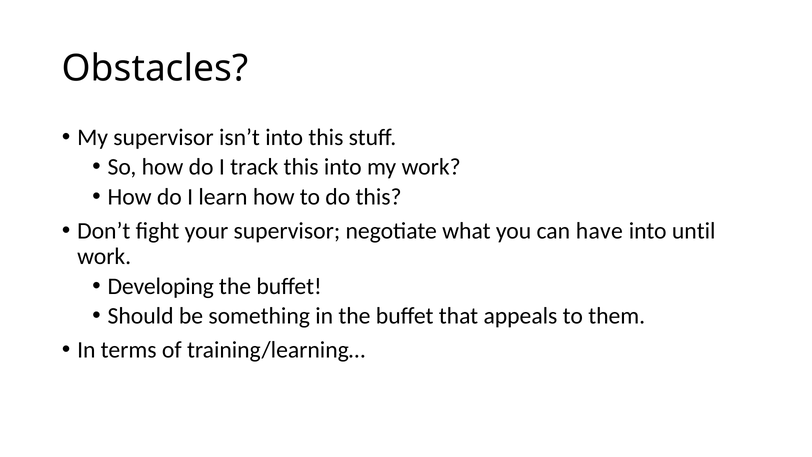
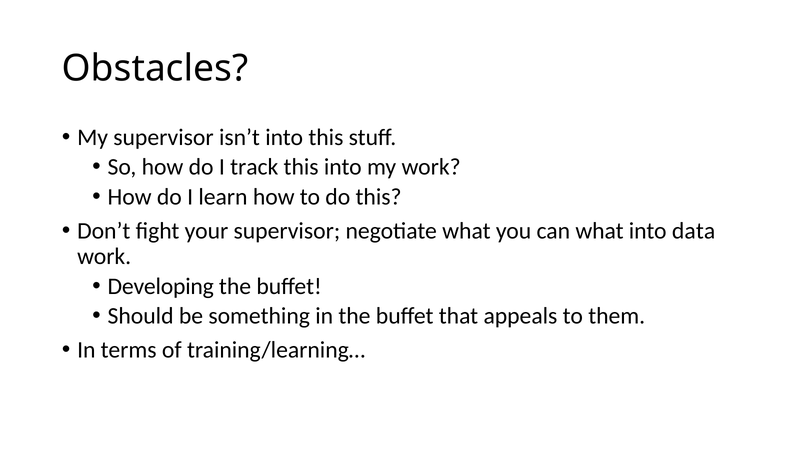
can have: have -> what
until: until -> data
